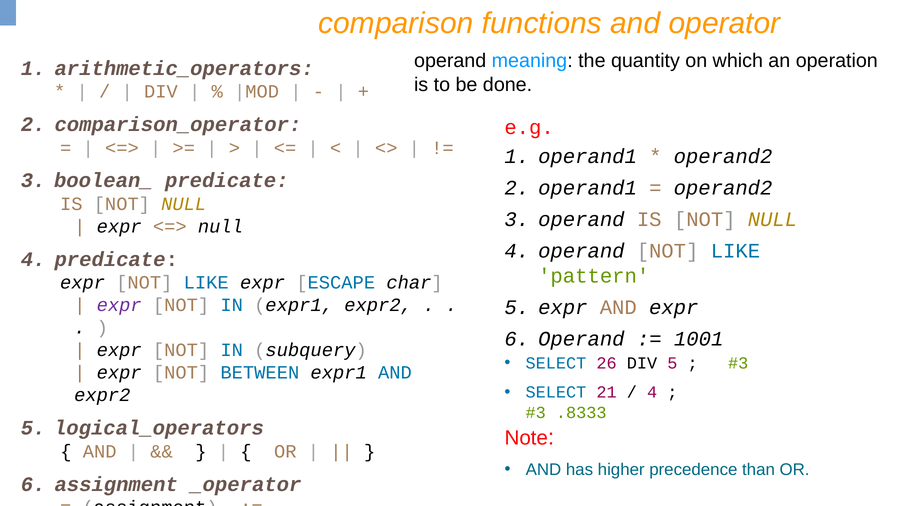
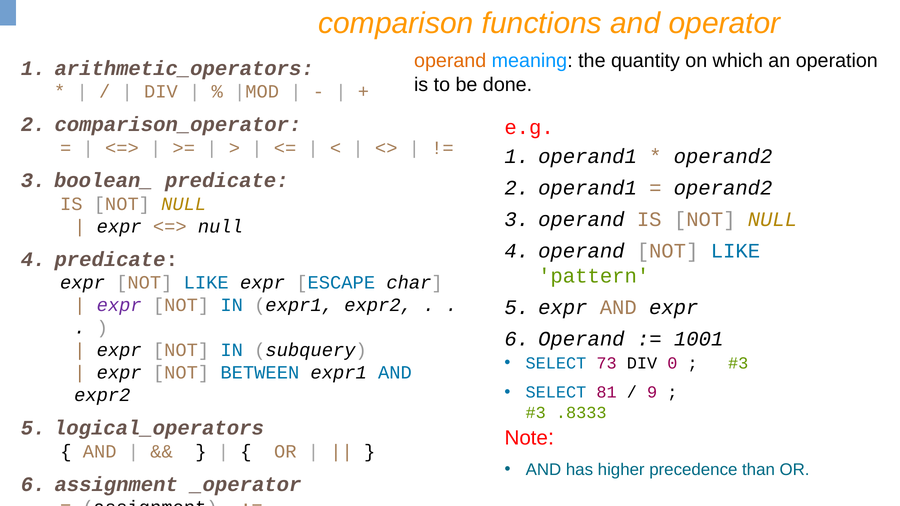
operand at (450, 61) colour: black -> orange
26: 26 -> 73
DIV 5: 5 -> 0
21: 21 -> 81
4 at (652, 393): 4 -> 9
